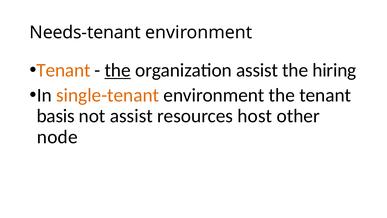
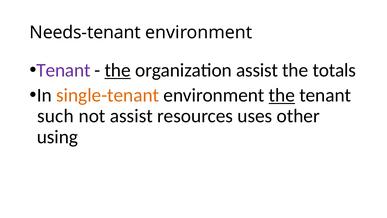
Tenant at (63, 70) colour: orange -> purple
hiring: hiring -> totals
the at (282, 95) underline: none -> present
basis: basis -> such
host: host -> uses
node: node -> using
